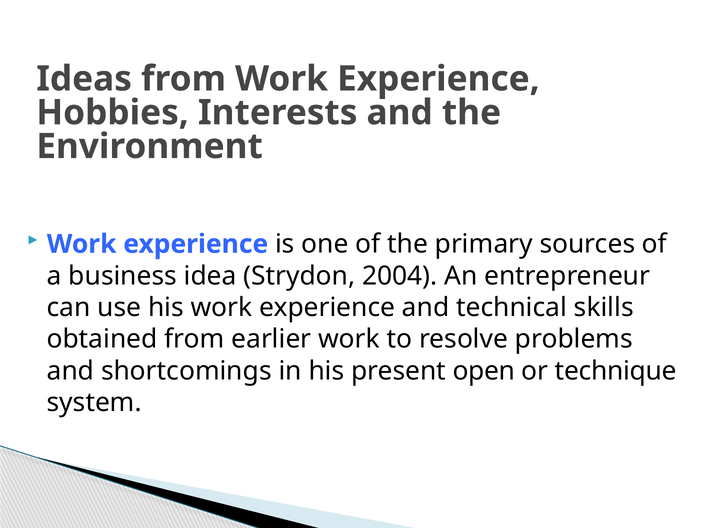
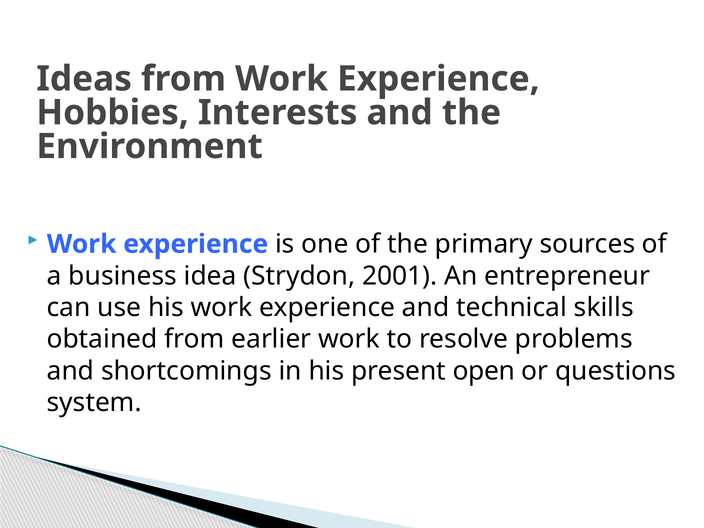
2004: 2004 -> 2001
technique: technique -> questions
